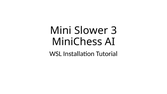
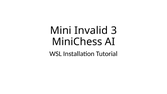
Slower: Slower -> Invalid
